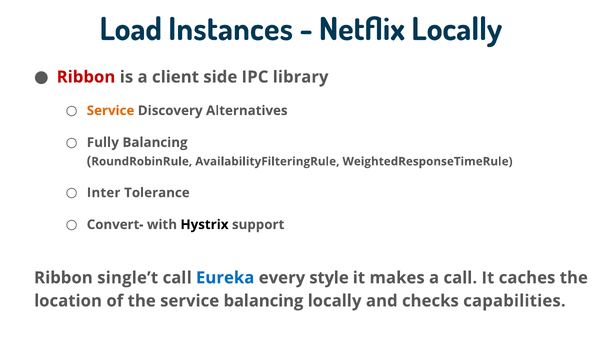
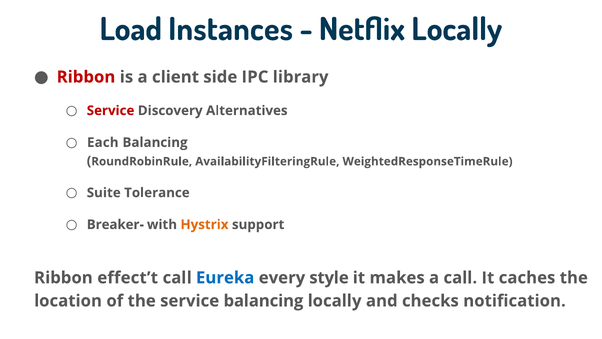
Service at (111, 111) colour: orange -> red
Fully: Fully -> Each
Inter: Inter -> Suite
Convert-: Convert- -> Breaker-
Hystrix colour: black -> orange
single’t: single’t -> effect’t
capabilities: capabilities -> notification
